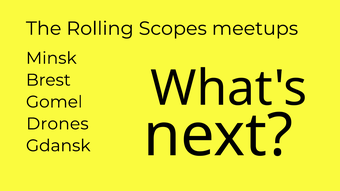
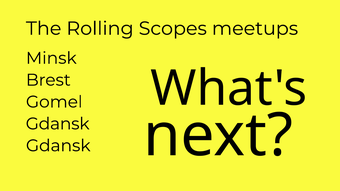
Drones at (57, 124): Drones -> Gdansk
